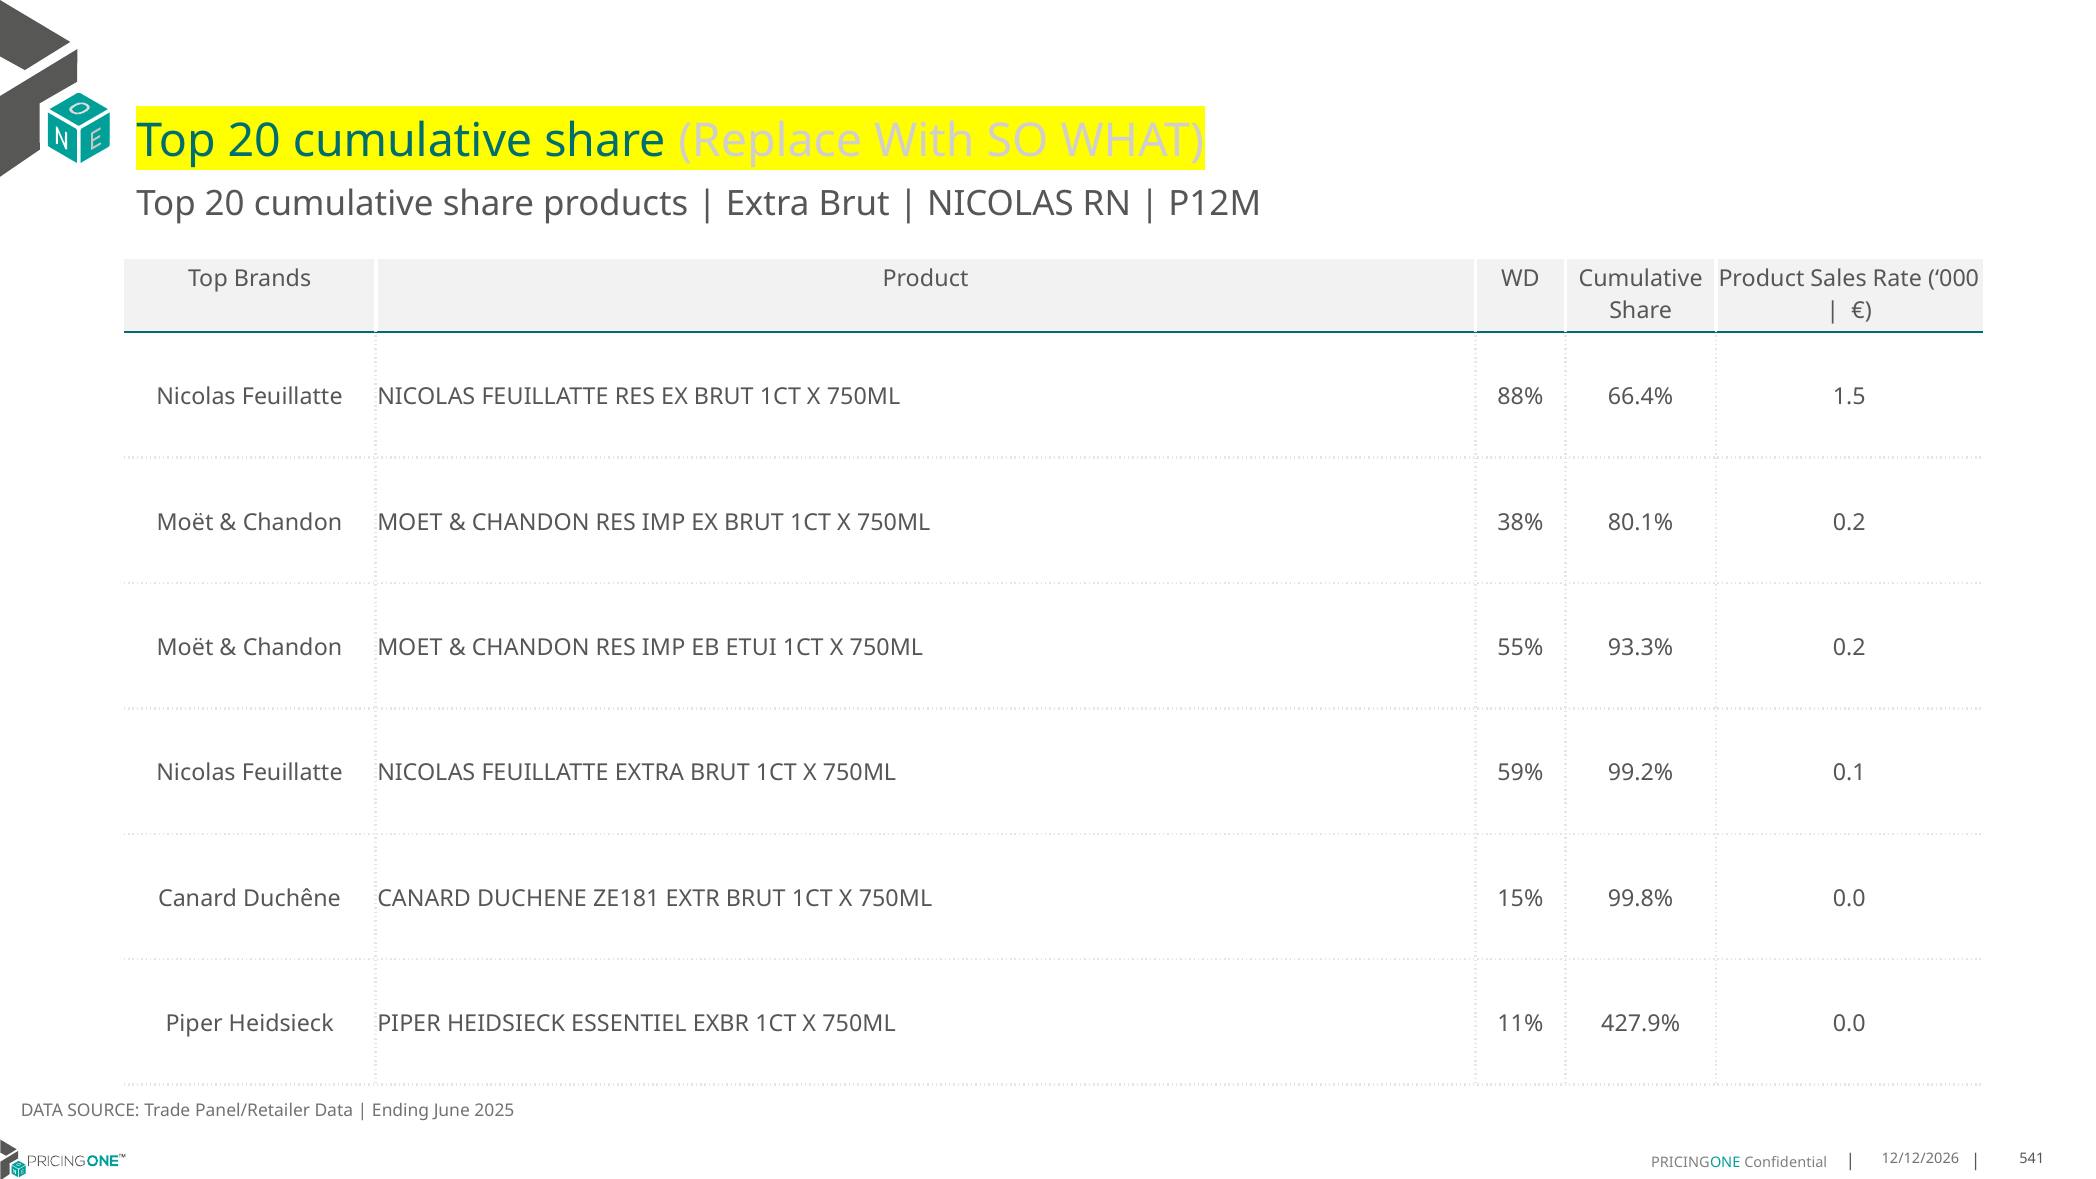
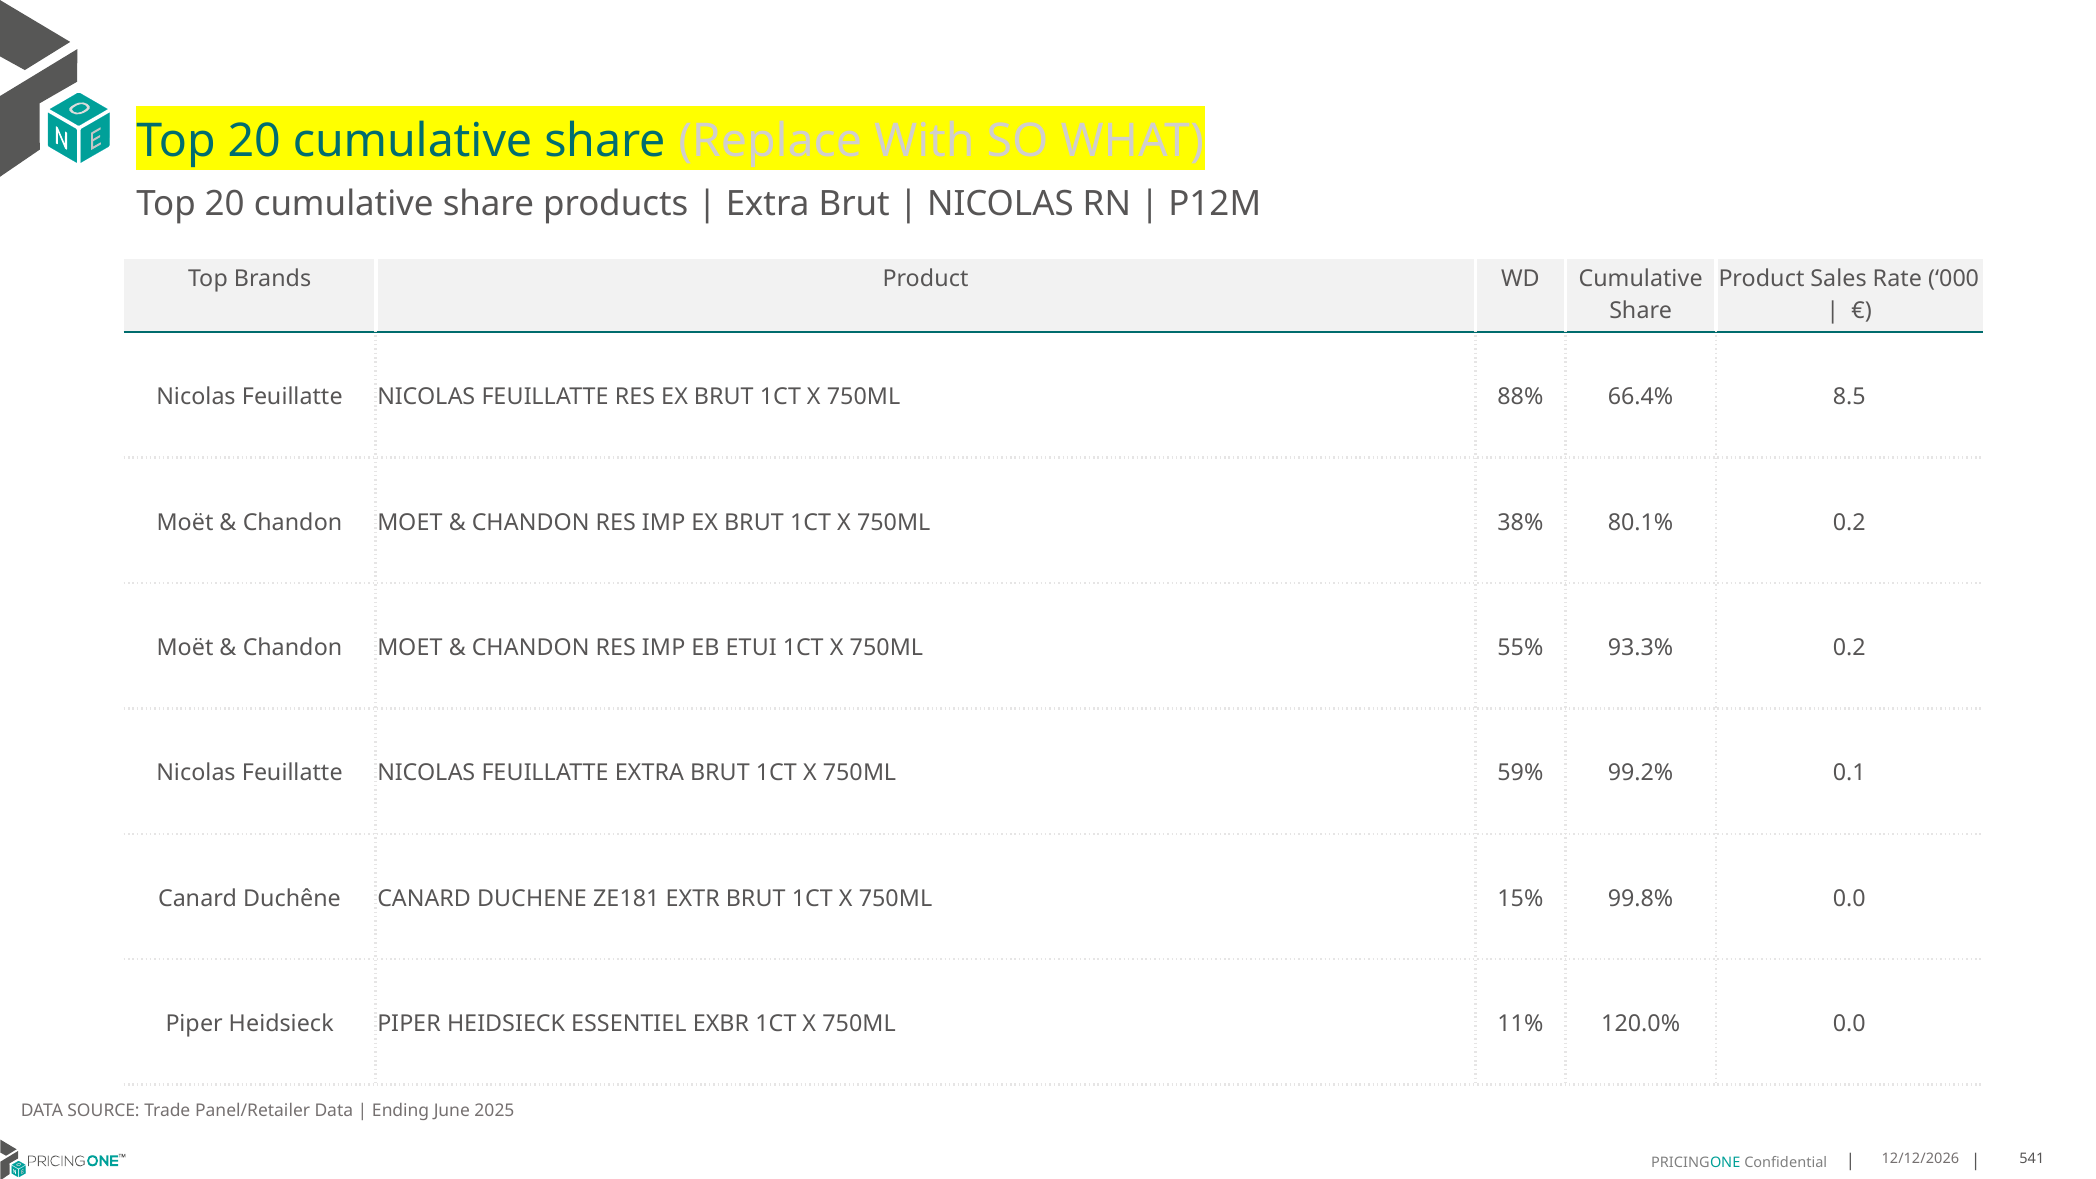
1.5: 1.5 -> 8.5
427.9%: 427.9% -> 120.0%
